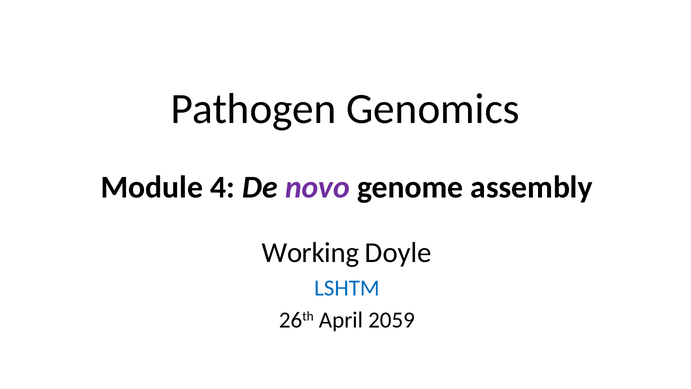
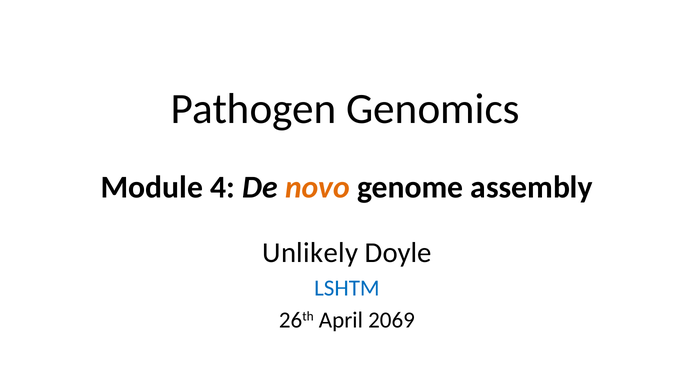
novo colour: purple -> orange
Working: Working -> Unlikely
2059: 2059 -> 2069
